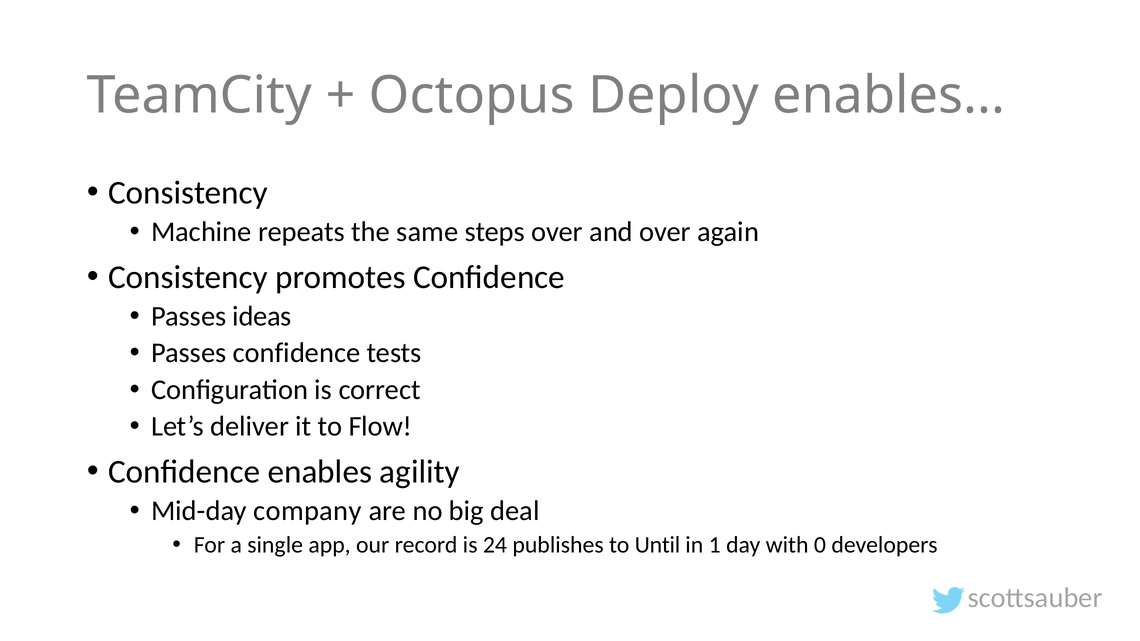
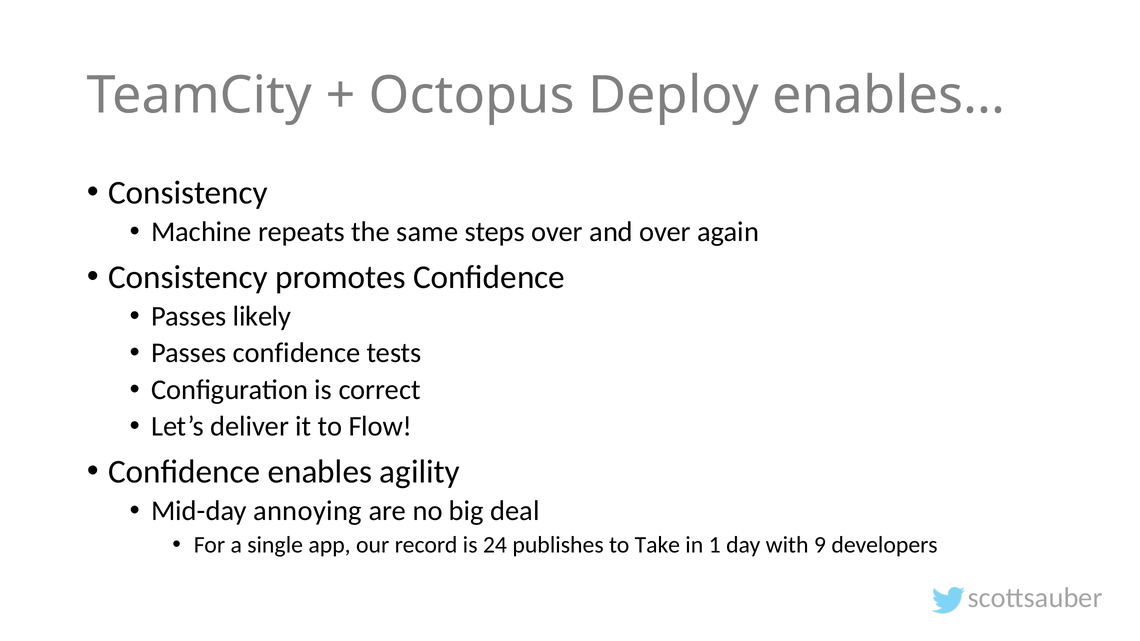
ideas: ideas -> likely
company: company -> annoying
Until: Until -> Take
0: 0 -> 9
